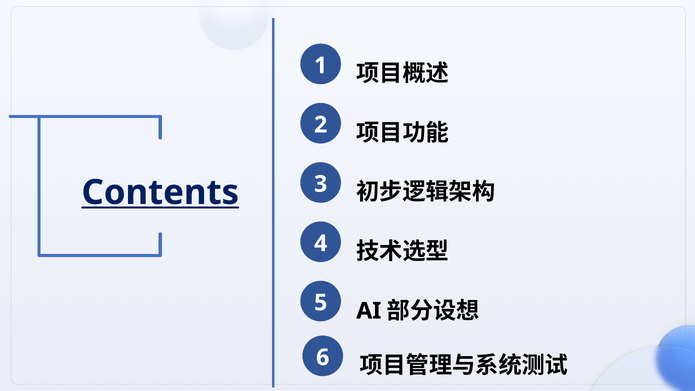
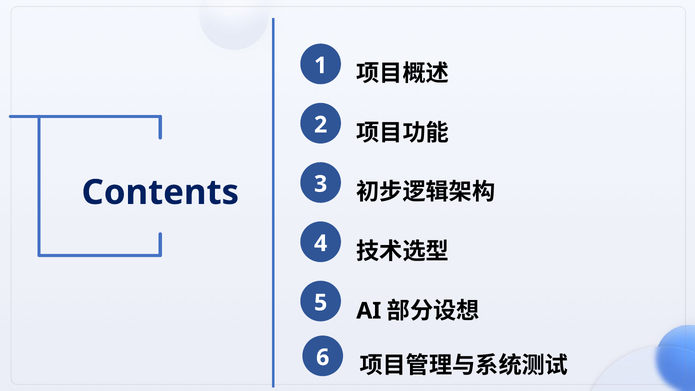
Contents underline: present -> none
